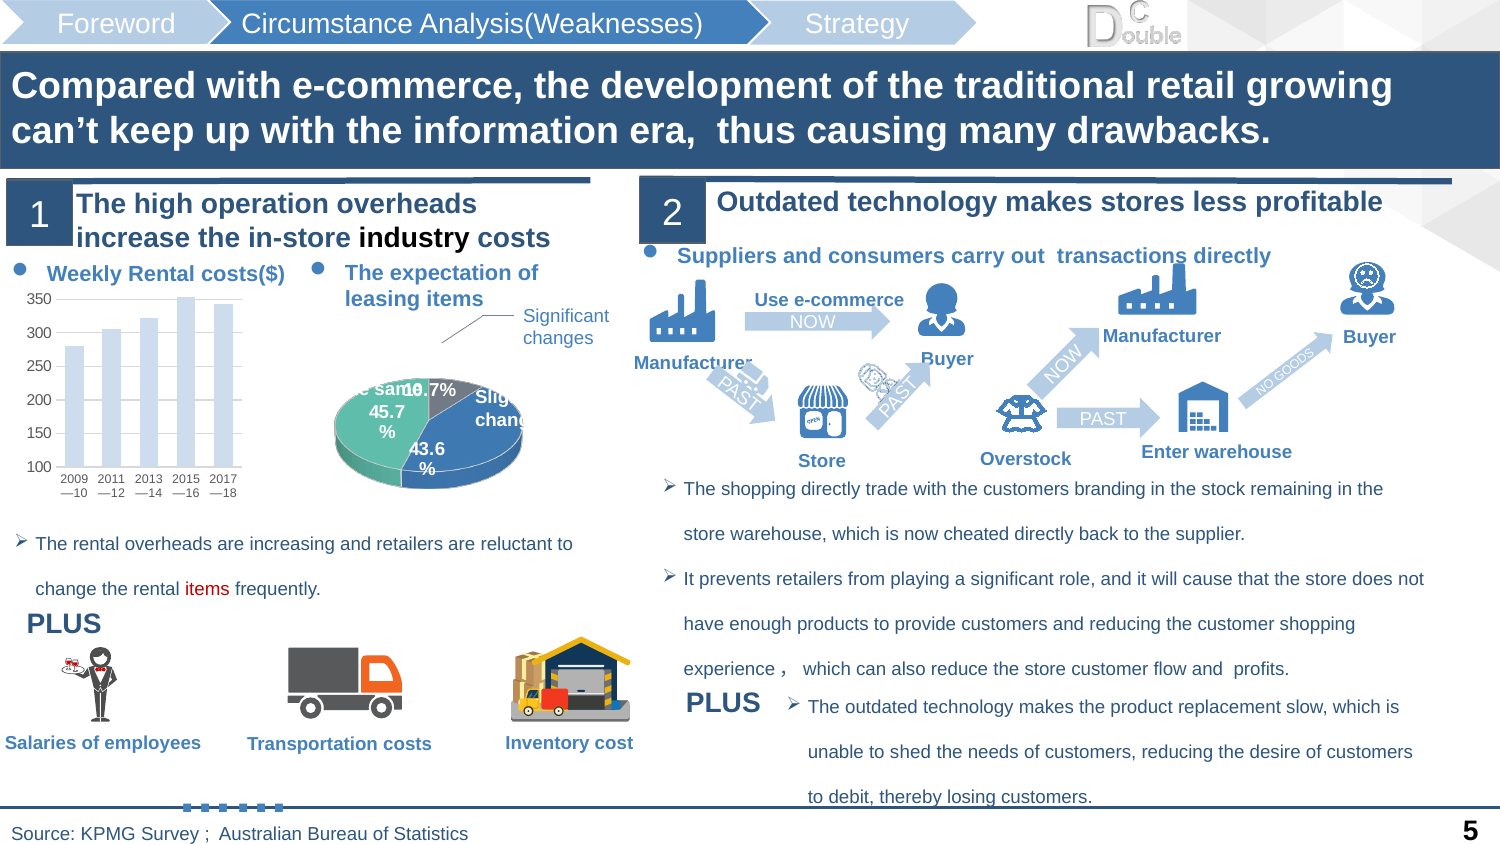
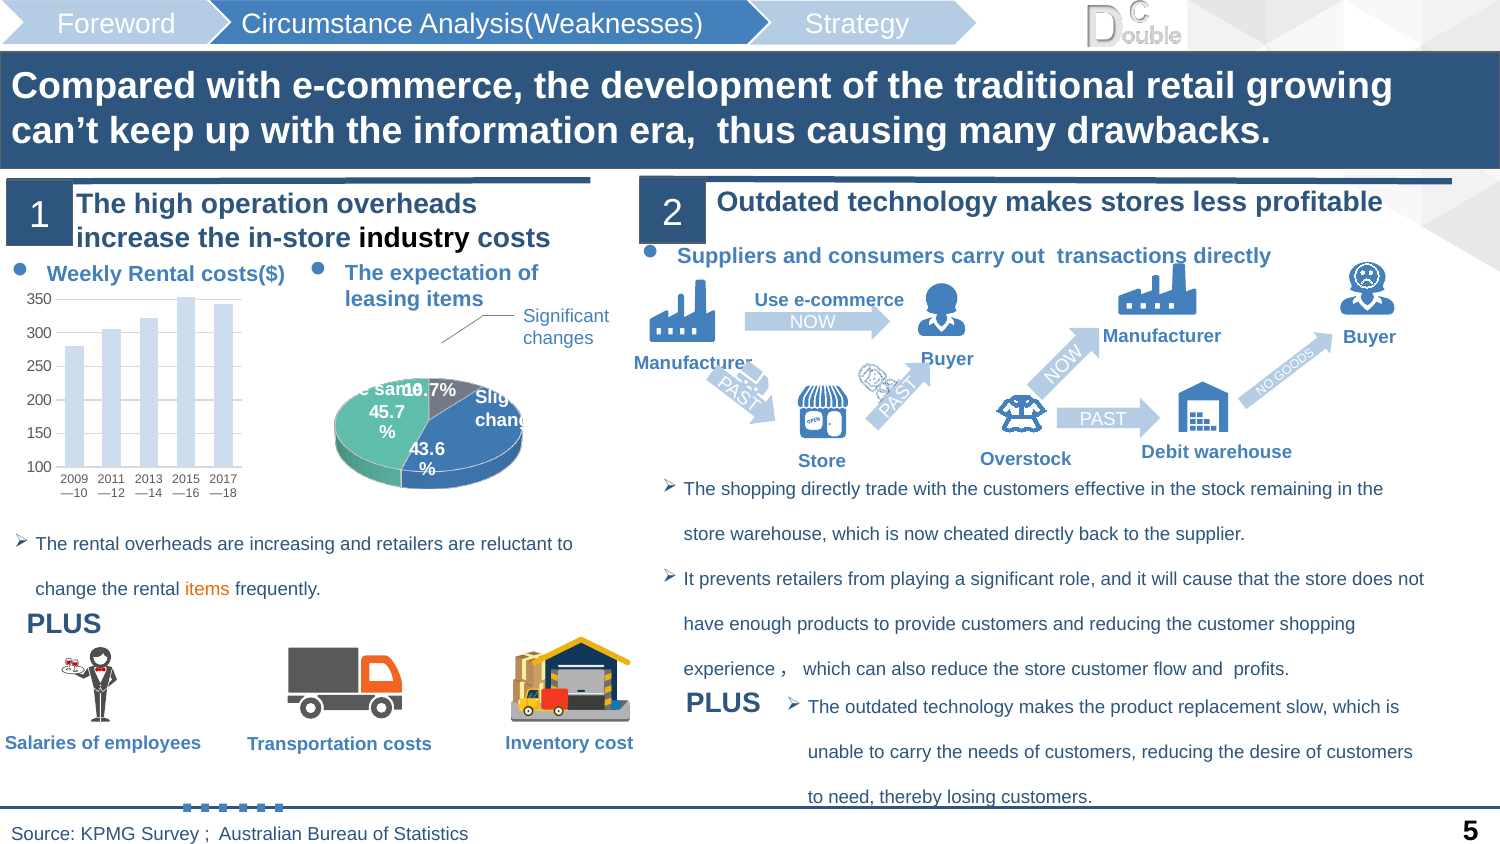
Enter: Enter -> Debit
branding: branding -> effective
items at (207, 589) colour: red -> orange
to shed: shed -> carry
debit: debit -> need
